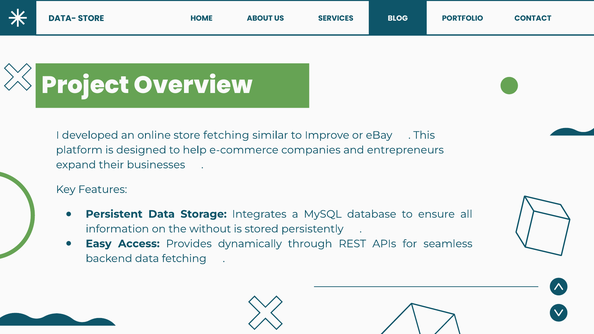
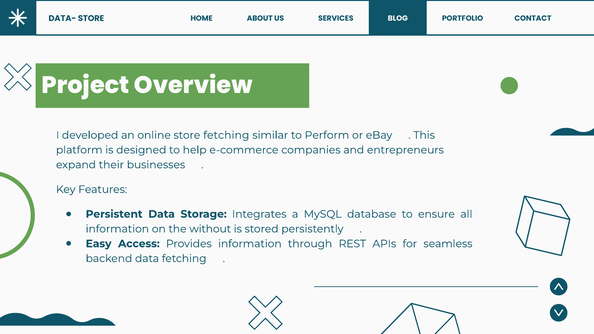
Improve: Improve -> Perform
Provides dynamically: dynamically -> information
